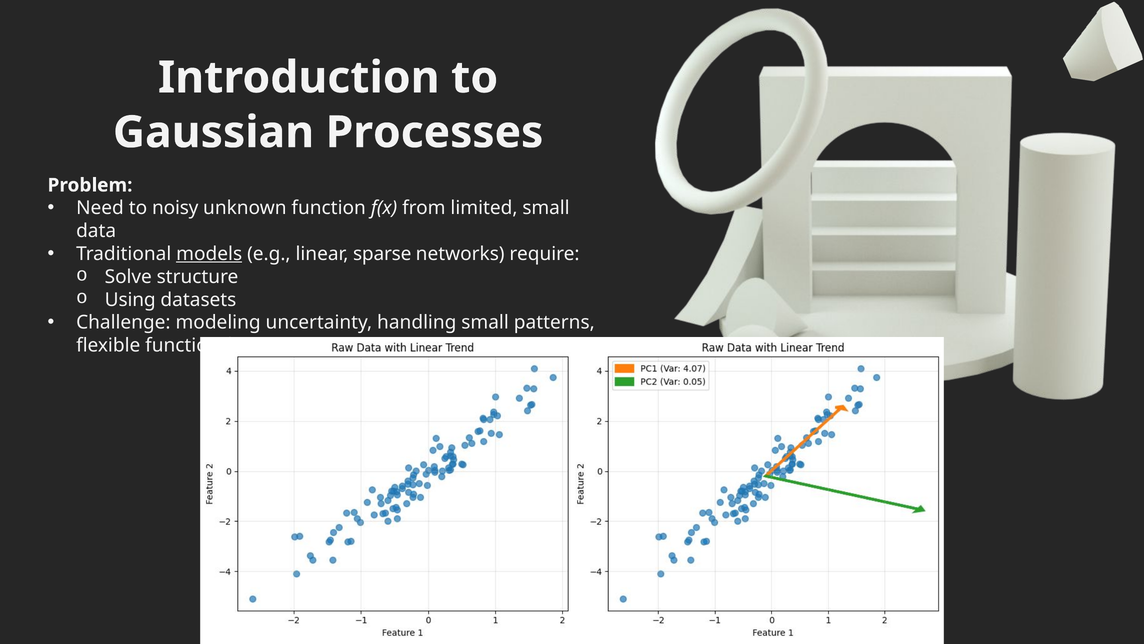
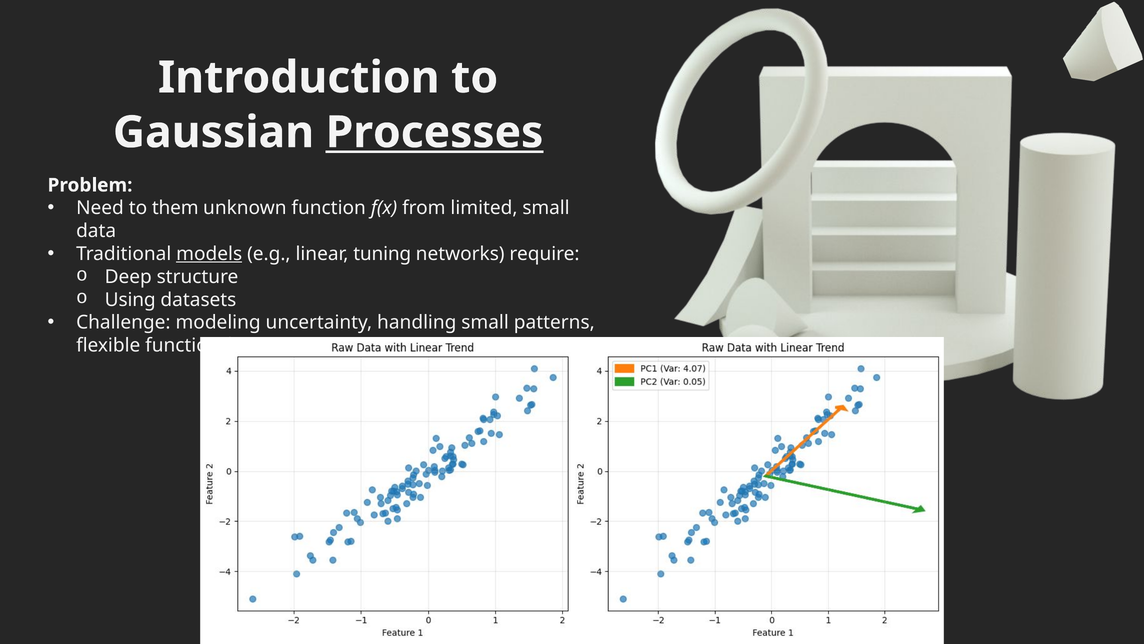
Processes underline: none -> present
noisy: noisy -> them
sparse: sparse -> tuning
Solve: Solve -> Deep
